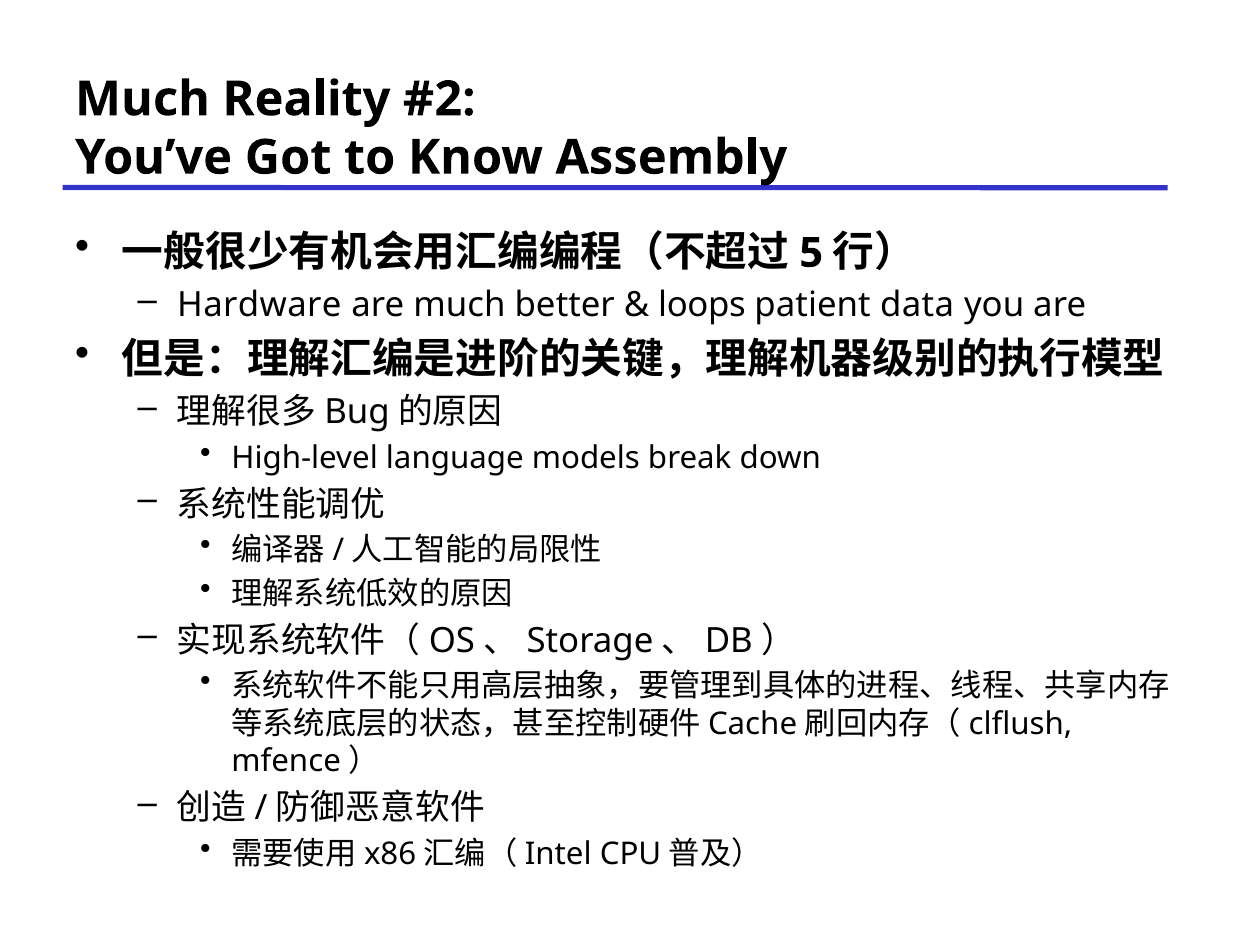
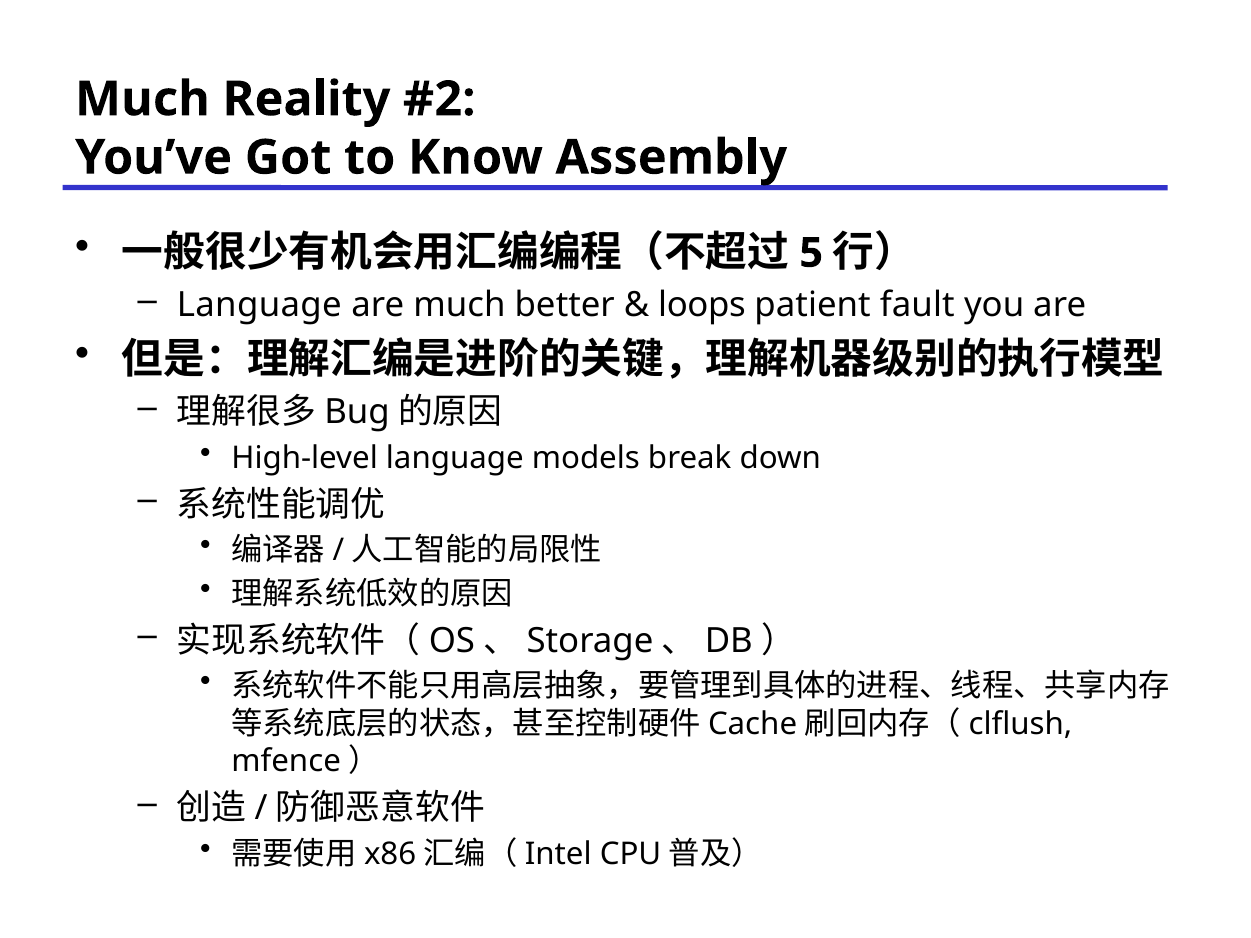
Hardware at (259, 305): Hardware -> Language
data: data -> fault
